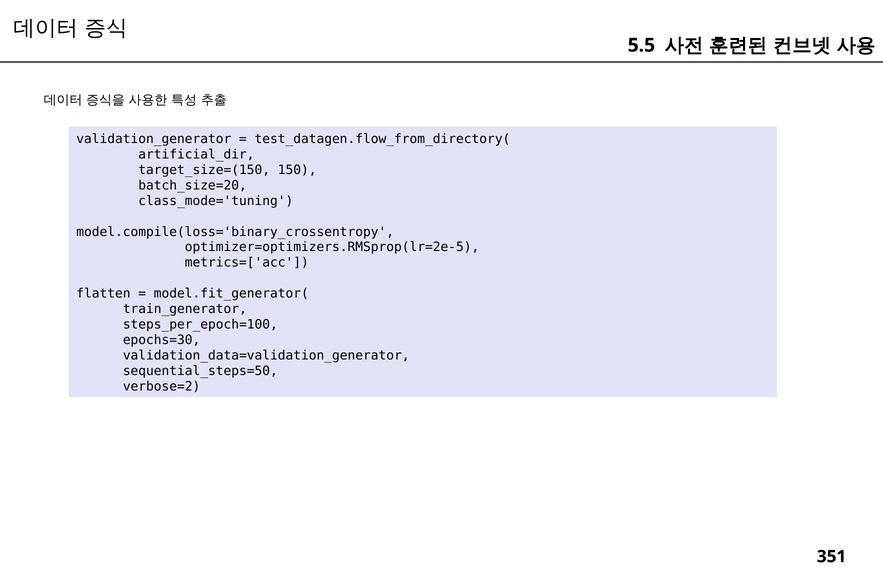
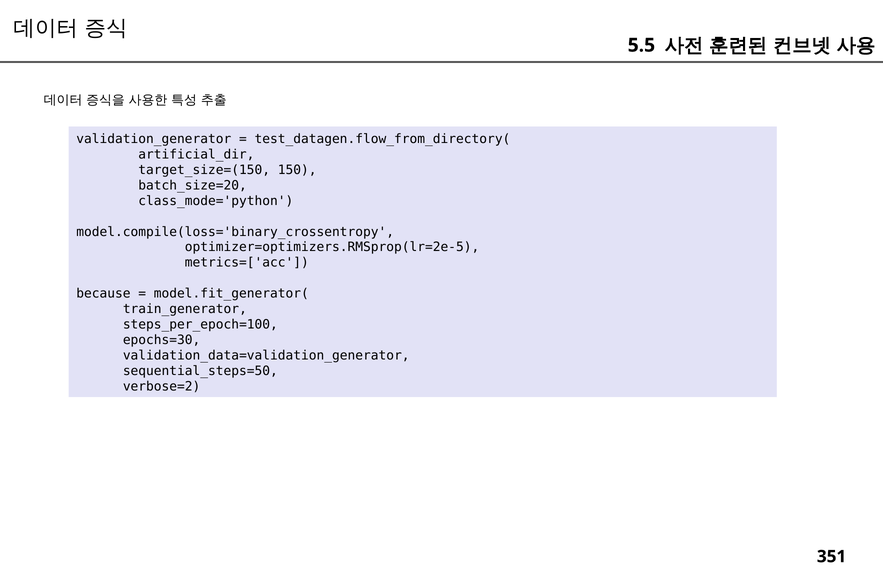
class_mode='tuning: class_mode='tuning -> class_mode='python
flatten: flatten -> because
